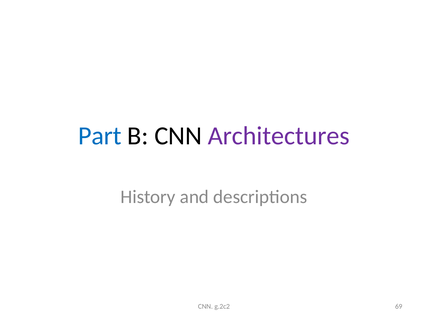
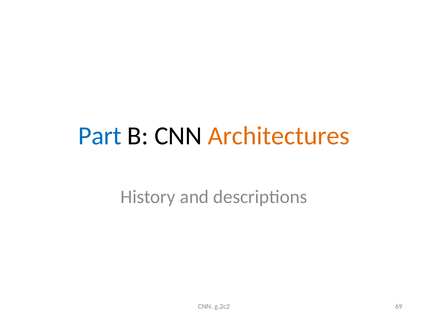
Architectures colour: purple -> orange
